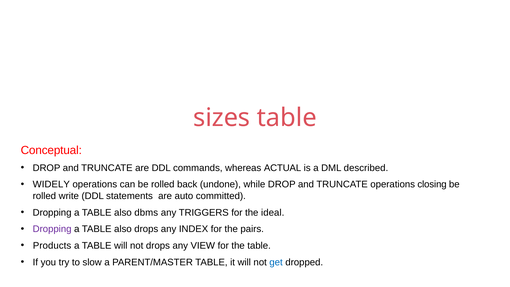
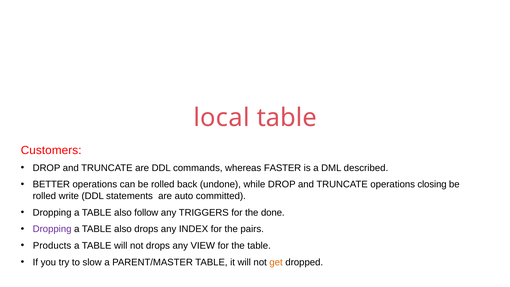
sizes: sizes -> local
Conceptual: Conceptual -> Customers
ACTUAL: ACTUAL -> FASTER
WIDELY: WIDELY -> BETTER
dbms: dbms -> follow
ideal: ideal -> done
get colour: blue -> orange
